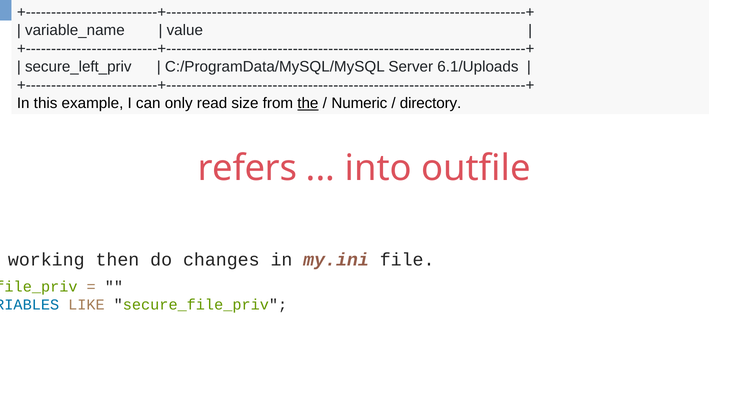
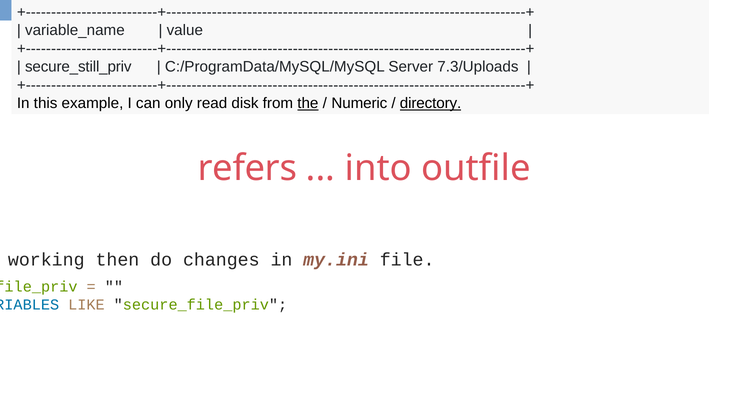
secure_left_priv: secure_left_priv -> secure_still_priv
6.1/Uploads: 6.1/Uploads -> 7.3/Uploads
size: size -> disk
directory underline: none -> present
